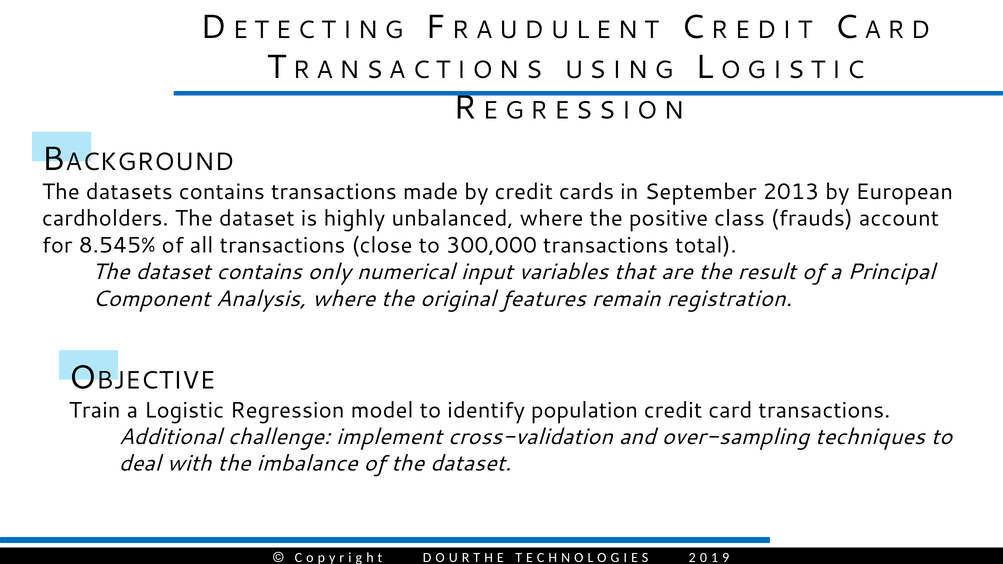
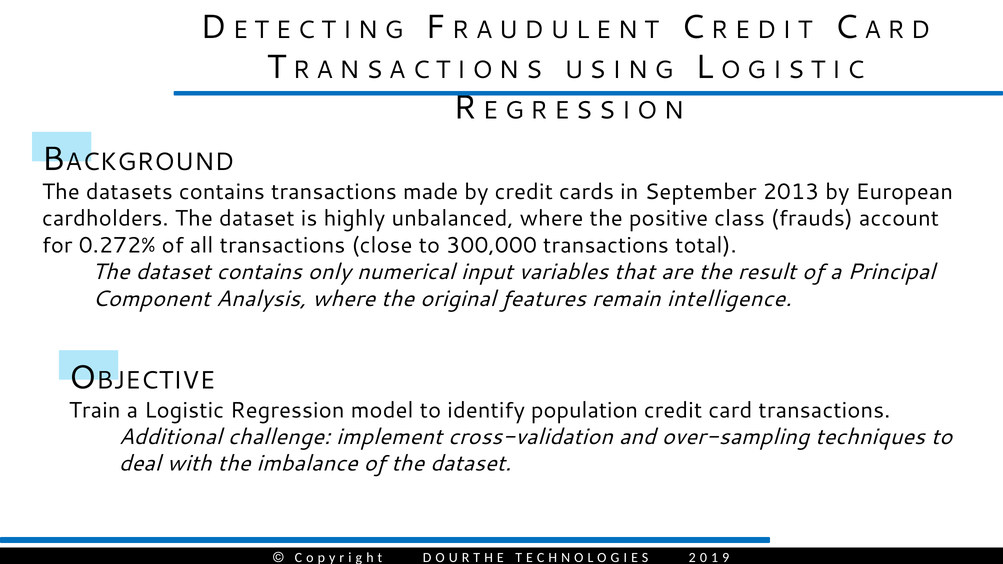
8.545%: 8.545% -> 0.272%
registration: registration -> intelligence
